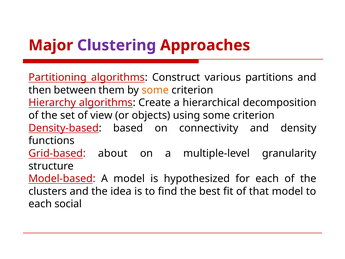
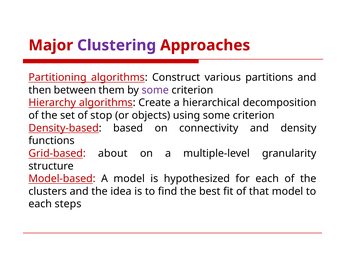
some at (155, 90) colour: orange -> purple
view: view -> stop
social: social -> steps
